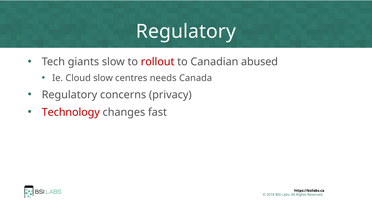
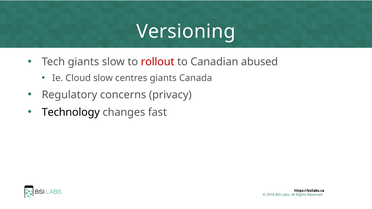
Regulatory at (186, 32): Regulatory -> Versioning
centres needs: needs -> giants
Technology colour: red -> black
